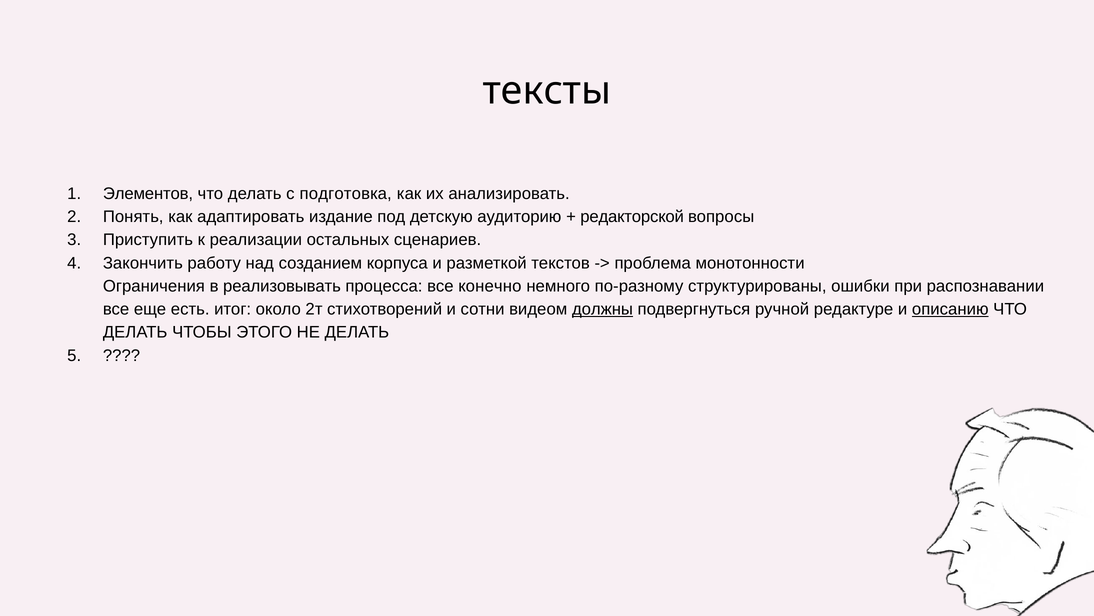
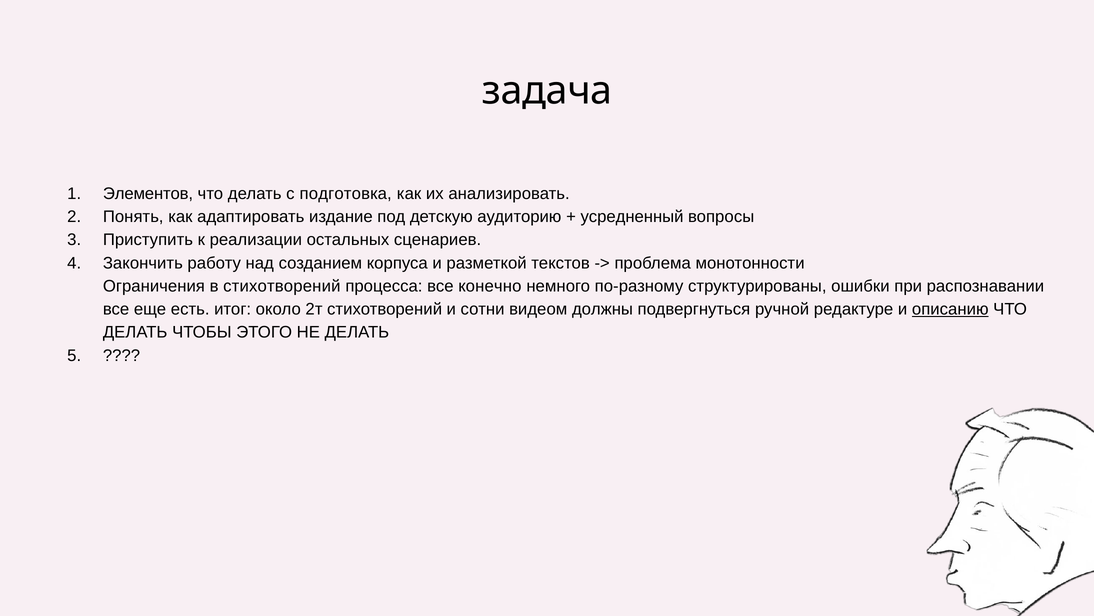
тексты: тексты -> задача
редакторской: редакторской -> усредненный
в реализовывать: реализовывать -> стихотворений
должны underline: present -> none
